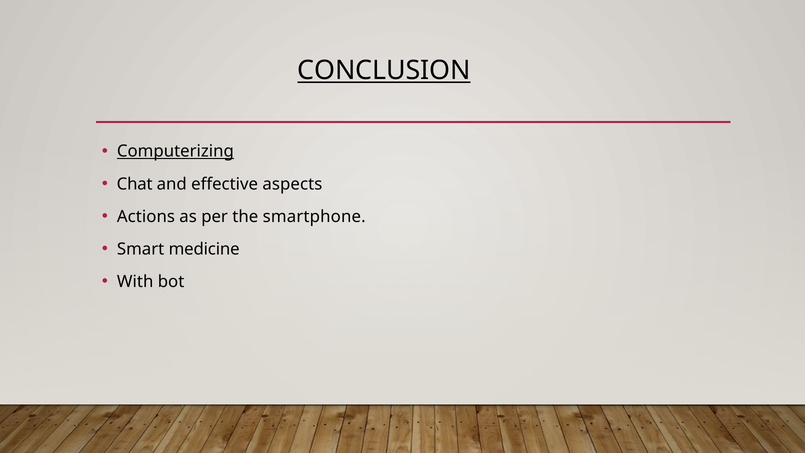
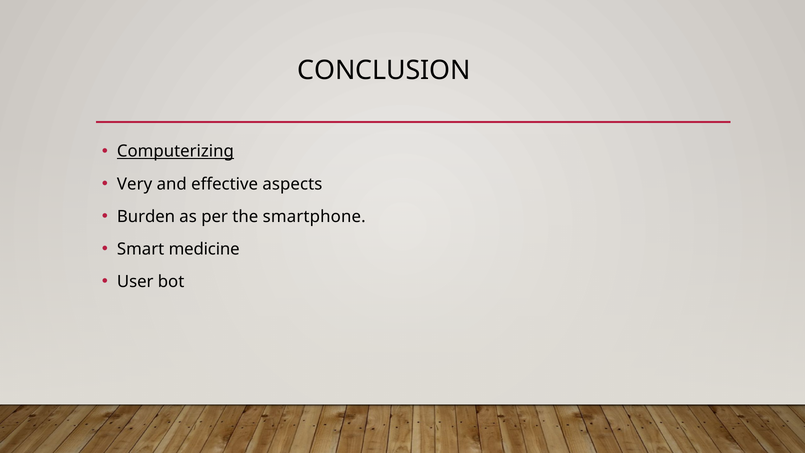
CONCLUSION underline: present -> none
Chat: Chat -> Very
Actions: Actions -> Burden
With: With -> User
